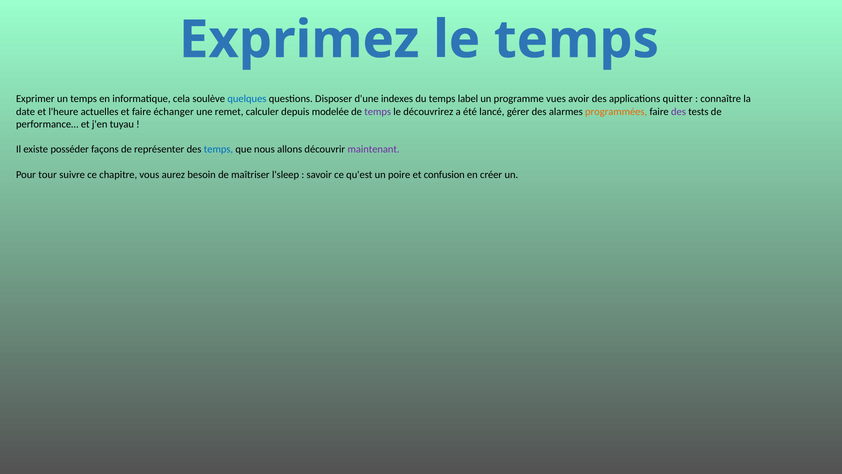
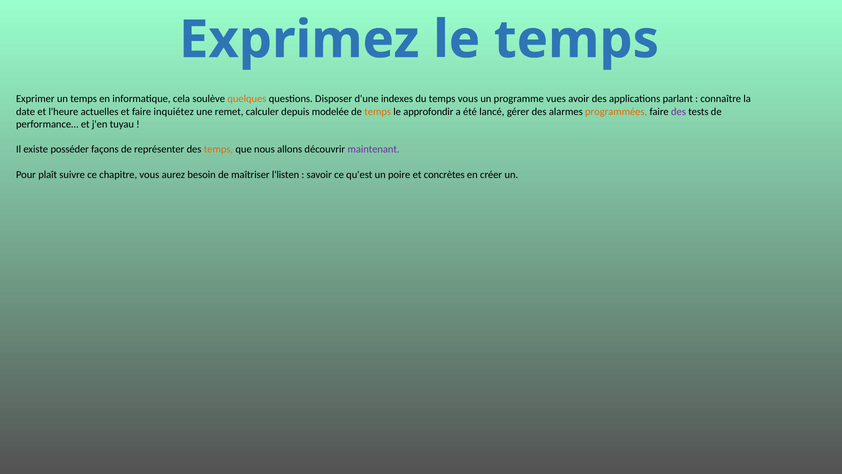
quelques colour: blue -> orange
temps label: label -> vous
quitter: quitter -> parlant
échanger: échanger -> inquiétez
temps at (378, 111) colour: purple -> orange
découvrirez: découvrirez -> approfondir
temps at (218, 149) colour: blue -> orange
tour: tour -> plaît
l'sleep: l'sleep -> l'listen
confusion: confusion -> concrètes
